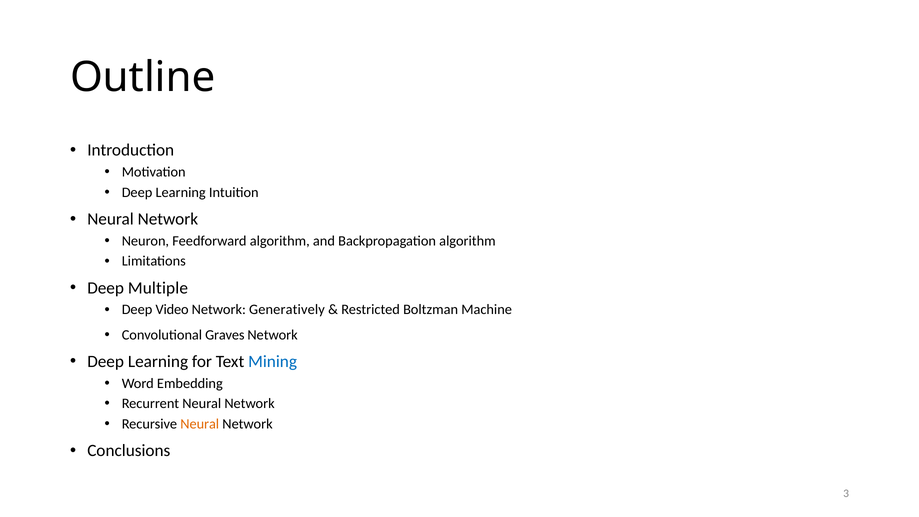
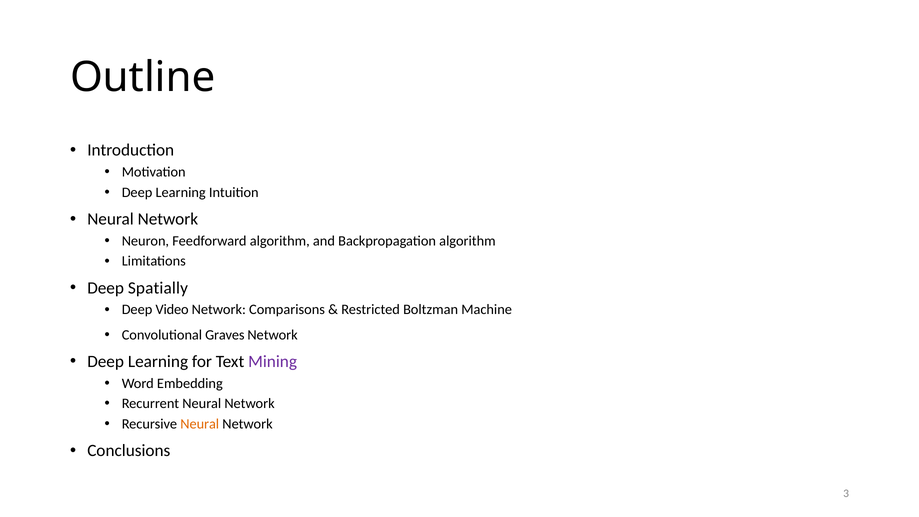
Multiple: Multiple -> Spatially
Generatively: Generatively -> Comparisons
Mining colour: blue -> purple
